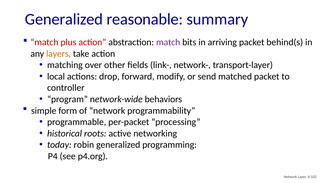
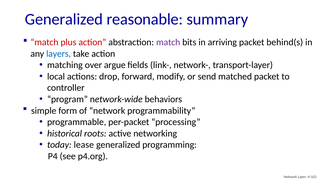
layers colour: orange -> blue
other: other -> argue
robin: robin -> lease
